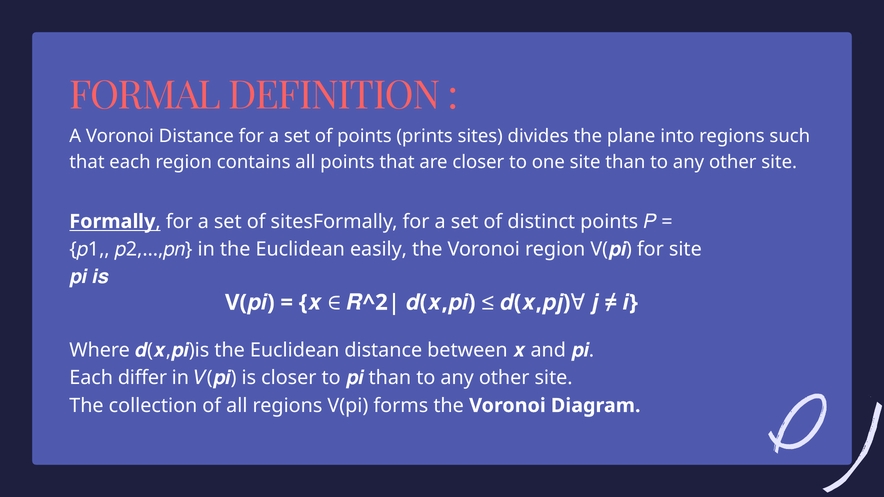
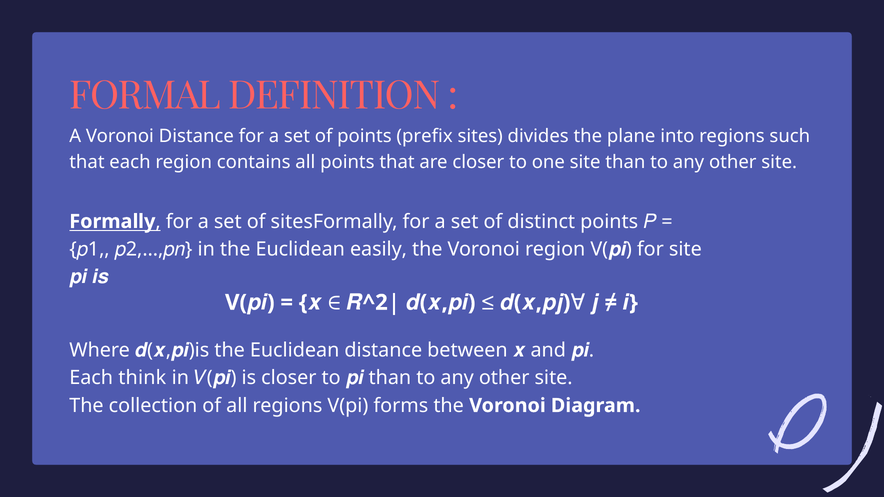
prints: prints -> prefix
differ: differ -> think
